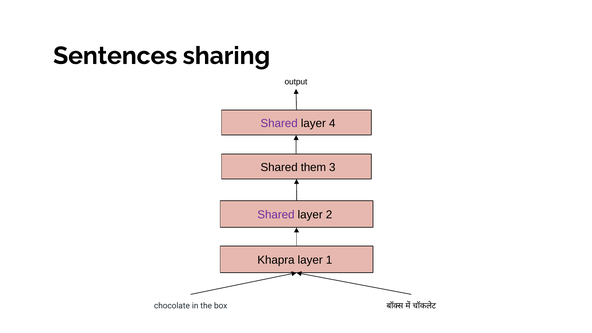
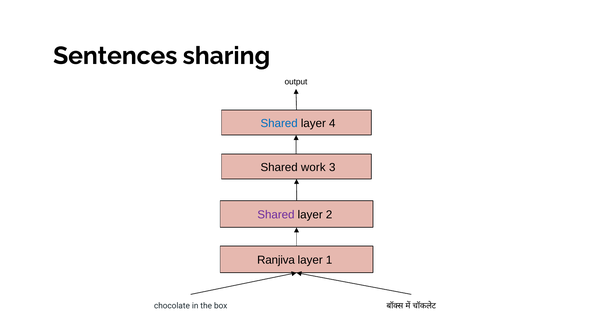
Shared at (279, 123) colour: purple -> blue
them: them -> work
Khapra: Khapra -> Ranjiva
